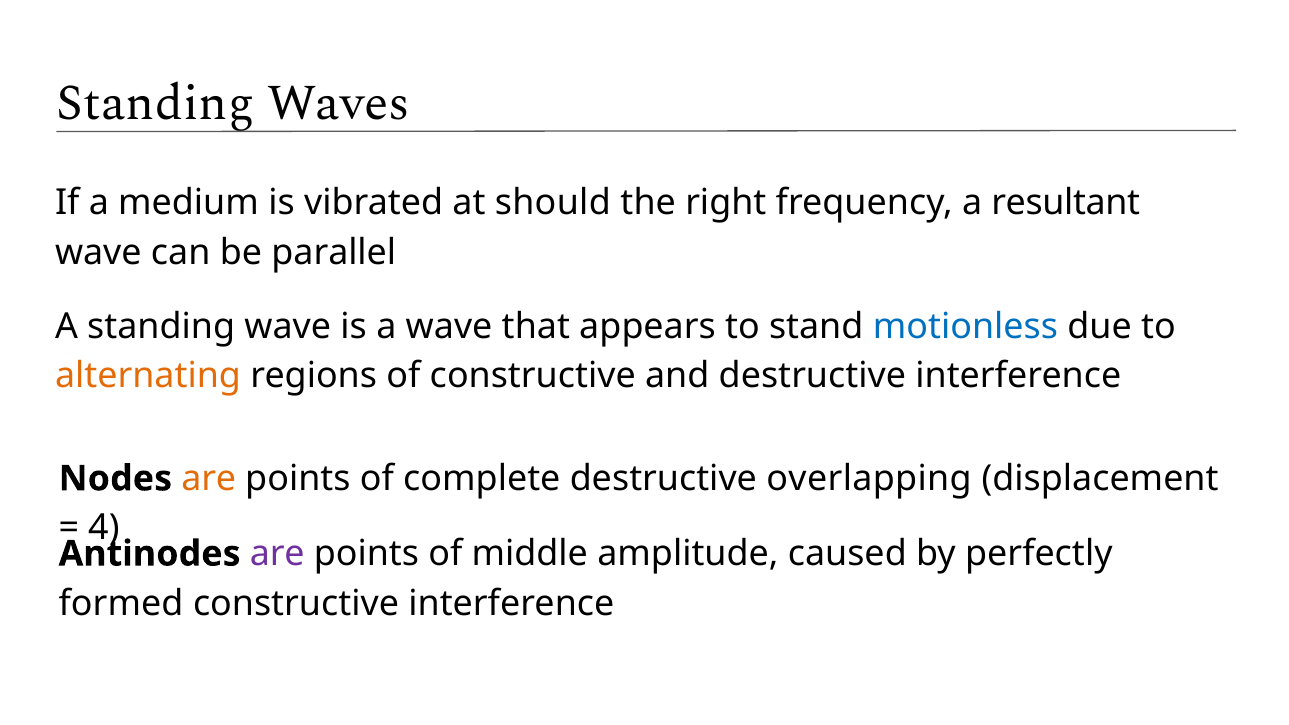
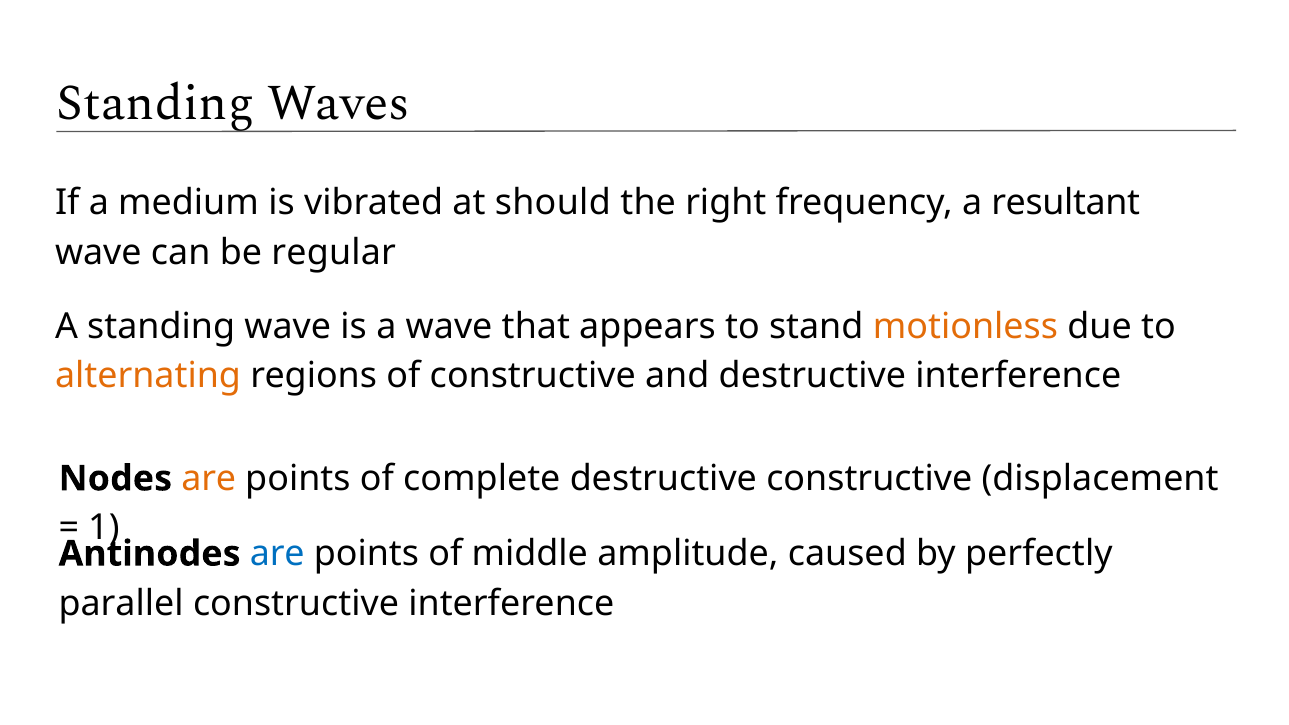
parallel: parallel -> regular
motionless colour: blue -> orange
destructive overlapping: overlapping -> constructive
4: 4 -> 1
are at (277, 554) colour: purple -> blue
formed: formed -> parallel
